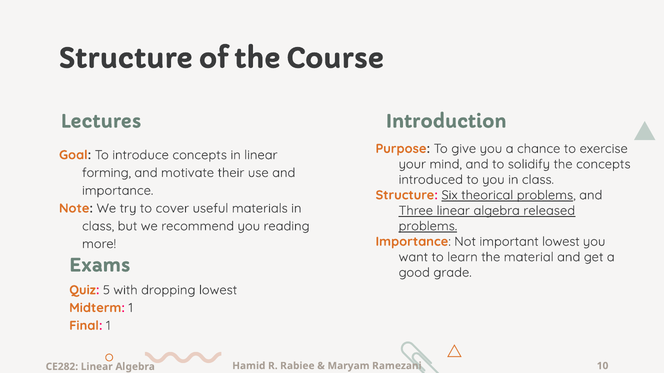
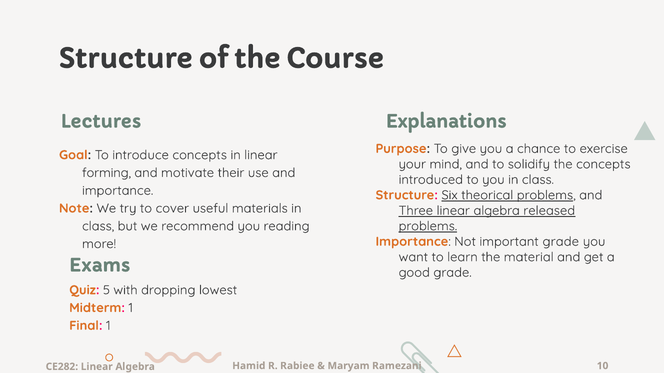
Introduction: Introduction -> Explanations
important lowest: lowest -> grade
